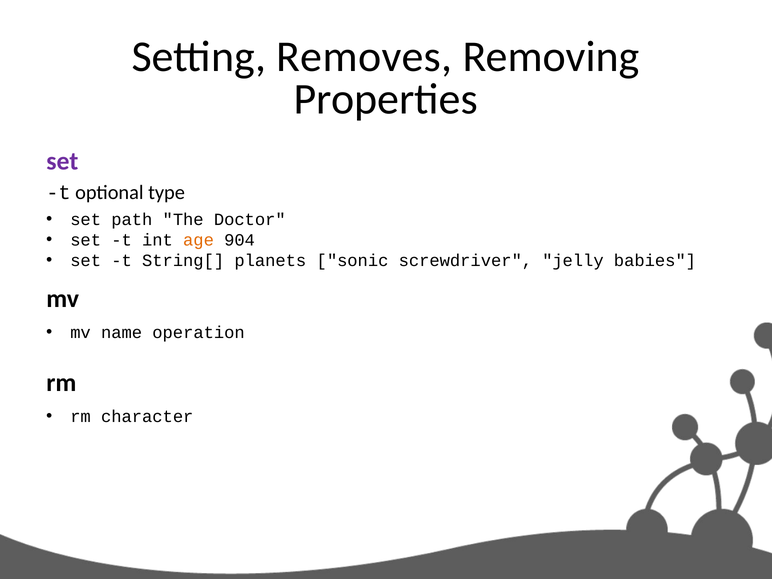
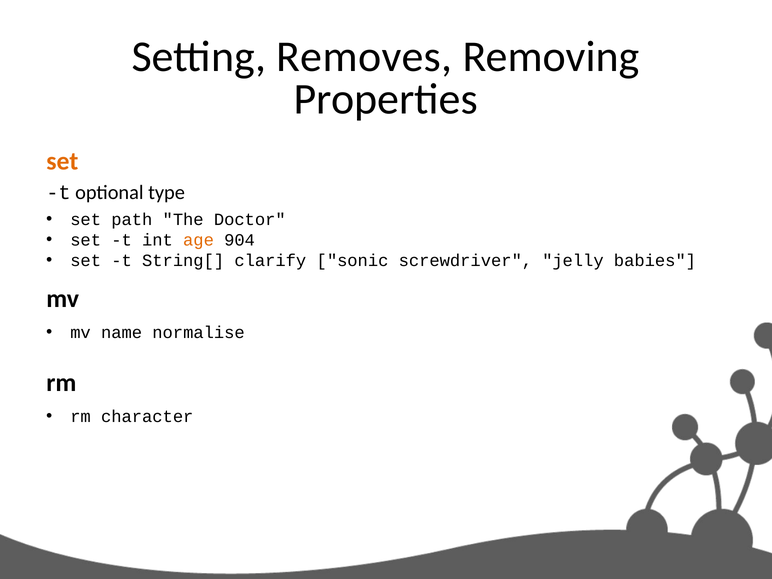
set at (62, 161) colour: purple -> orange
planets: planets -> clarify
operation: operation -> normalise
